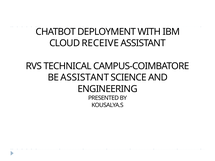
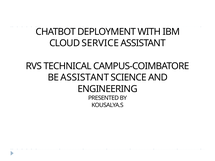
RECEIVE: RECEIVE -> SERVICE
